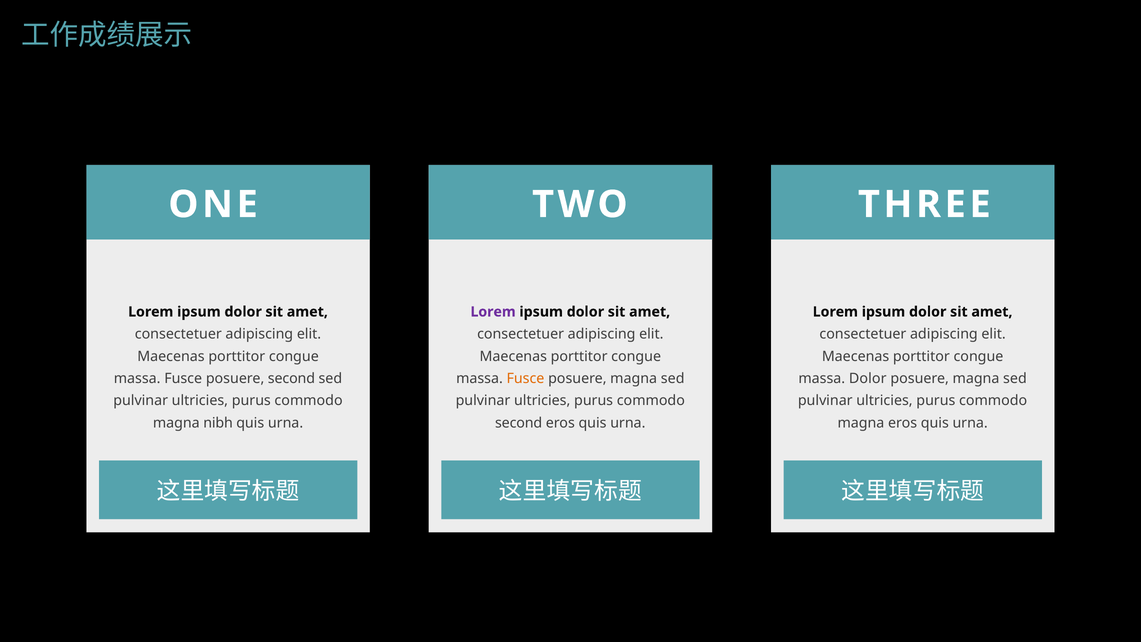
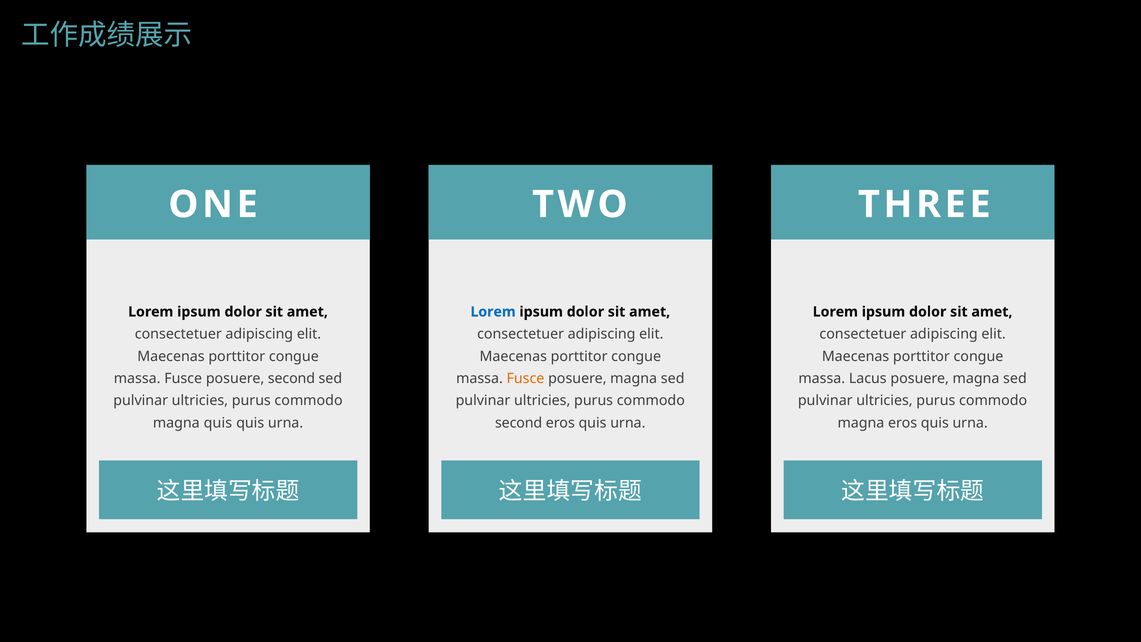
Lorem at (493, 312) colour: purple -> blue
massa Dolor: Dolor -> Lacus
magna nibh: nibh -> quis
